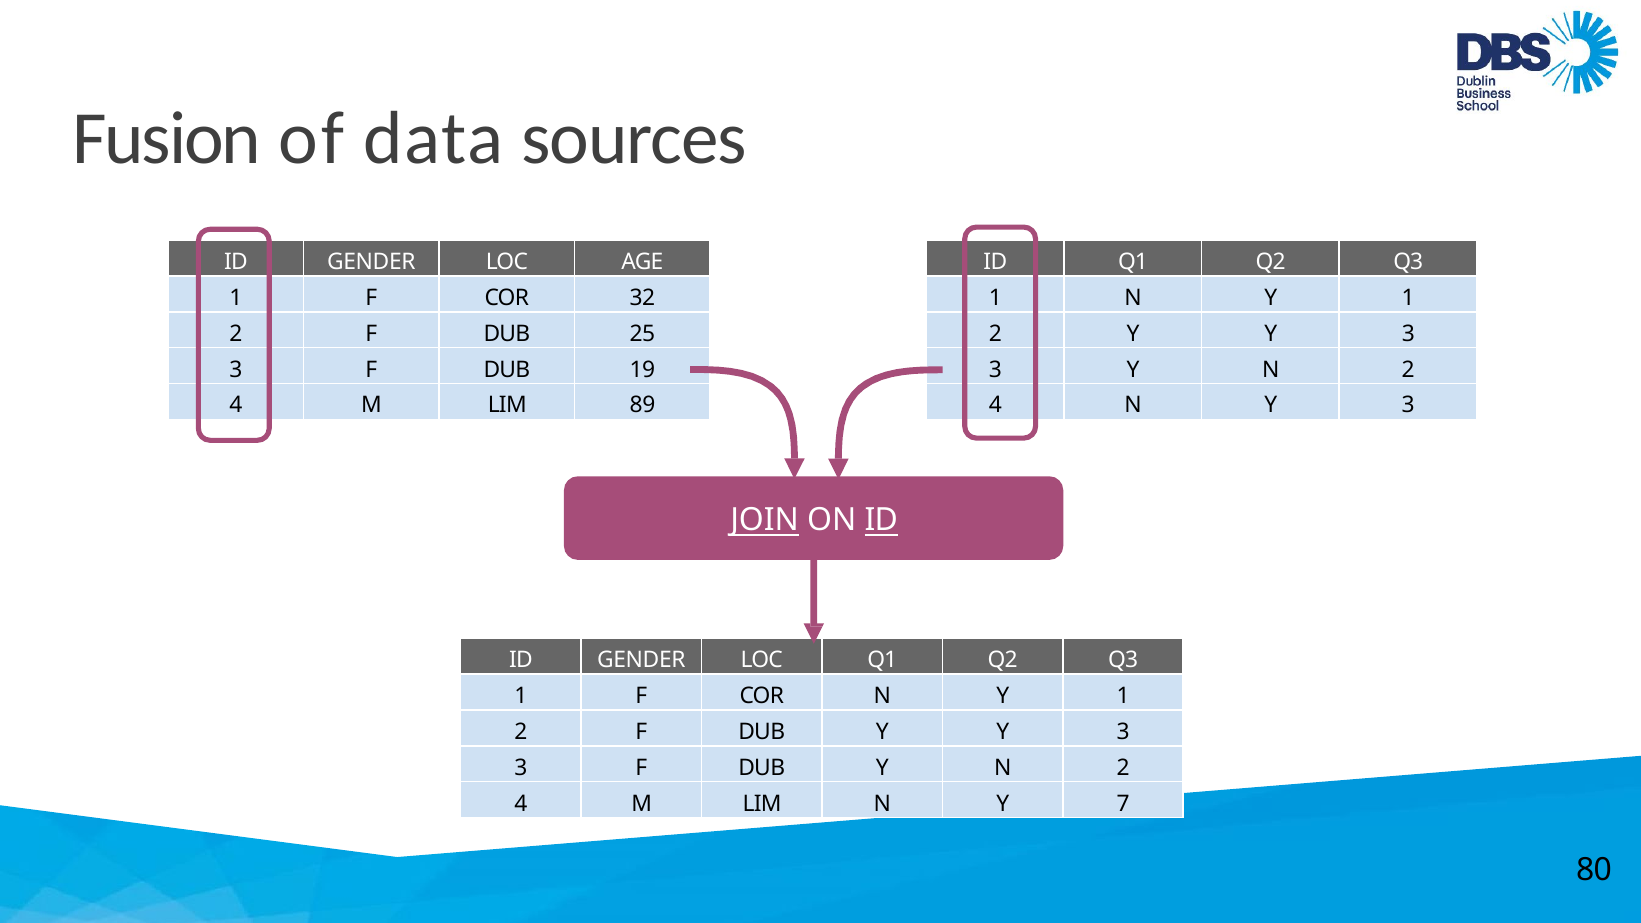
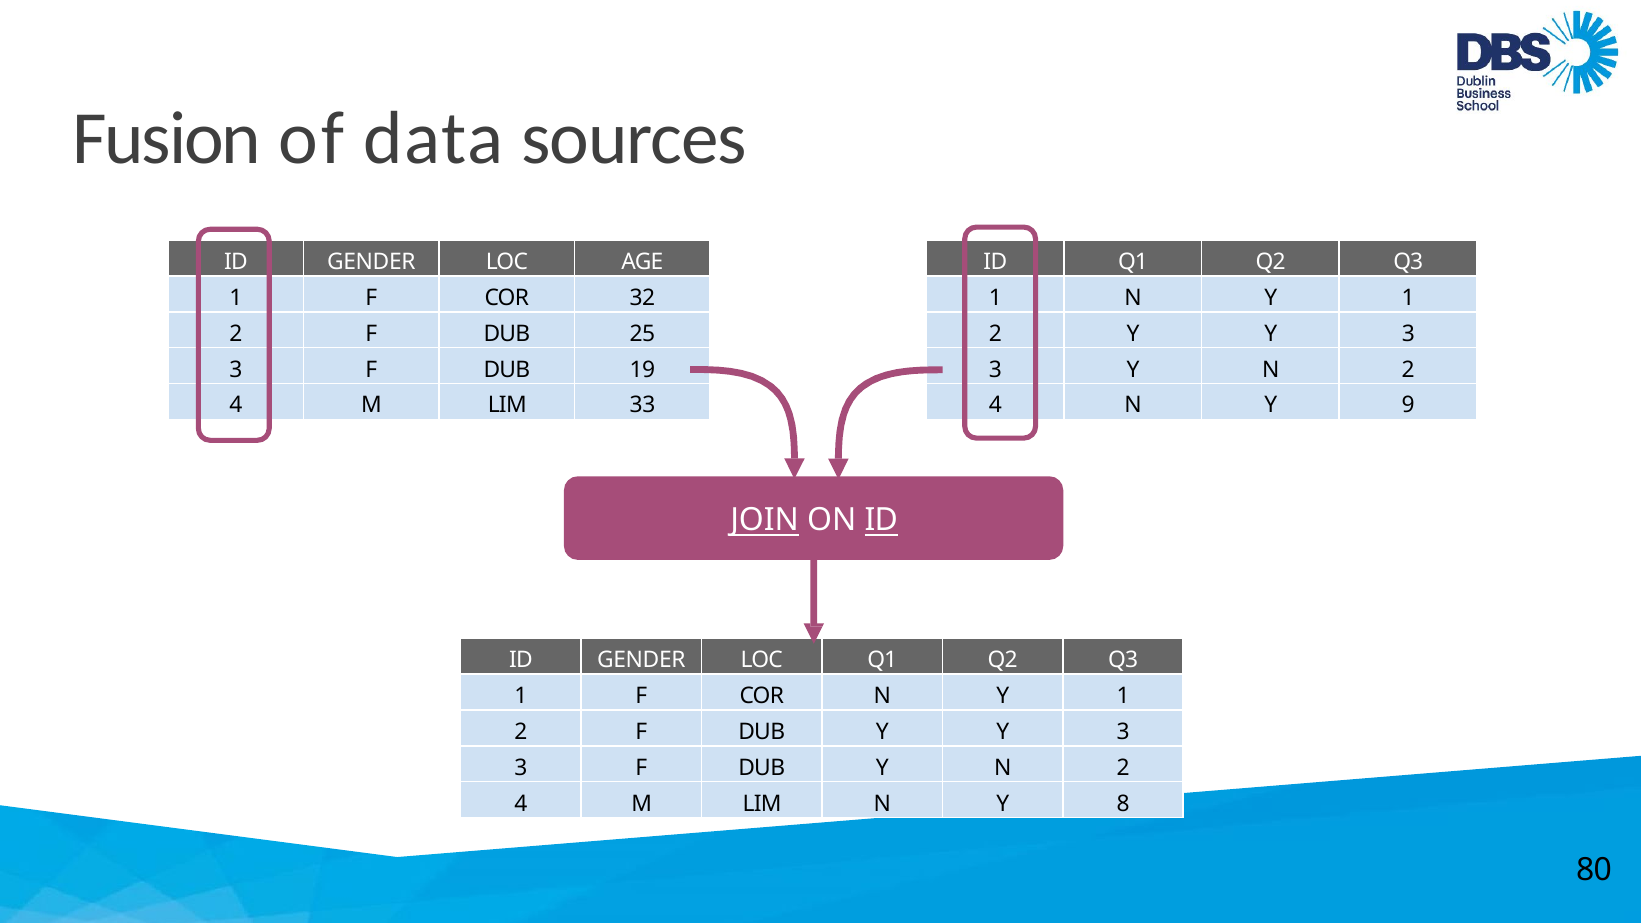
89: 89 -> 33
N Y 3: 3 -> 9
7: 7 -> 8
